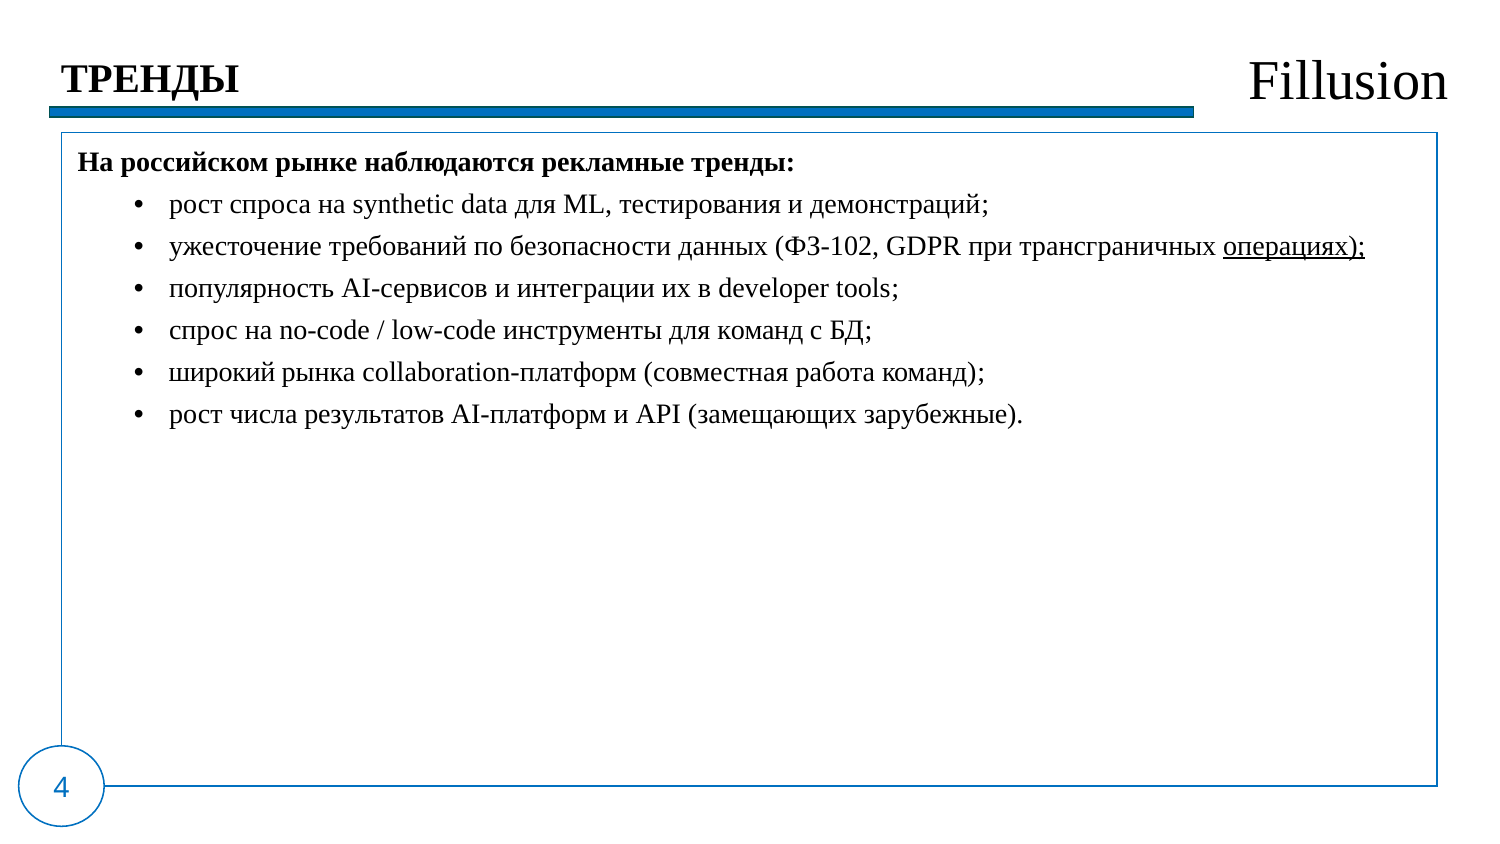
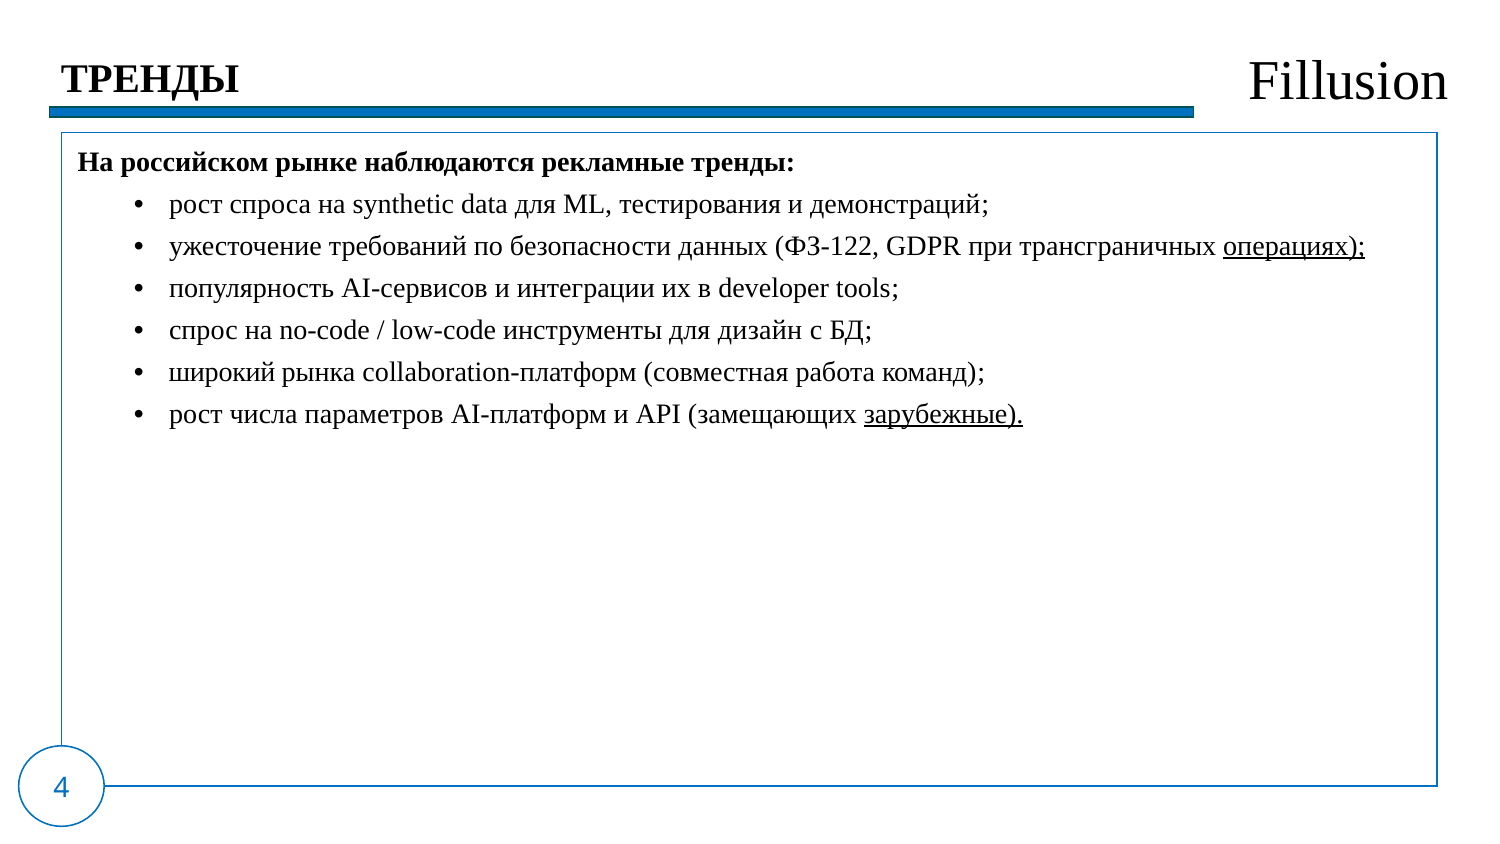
ФЗ-102: ФЗ-102 -> ФЗ-122
для команд: команд -> дизайн
результатов: результатов -> параметров
зарубежные underline: none -> present
